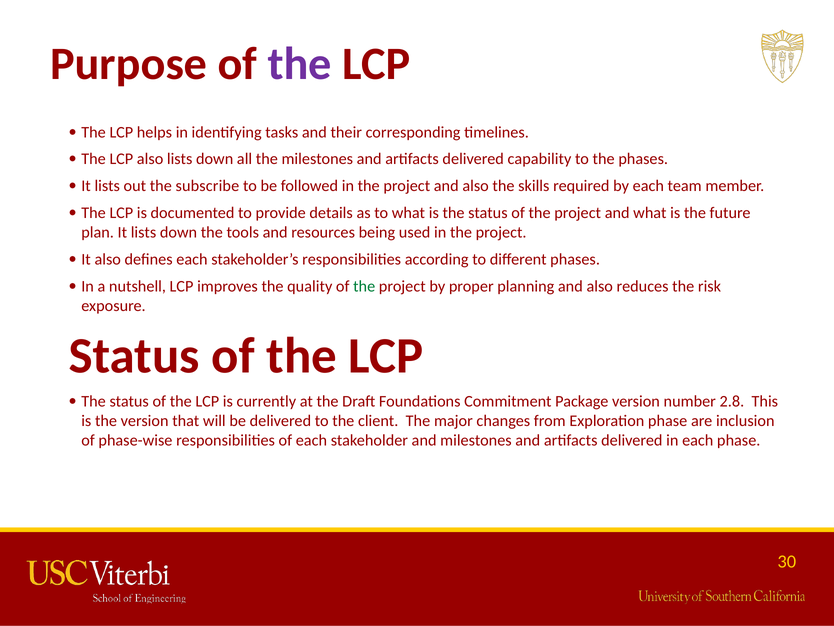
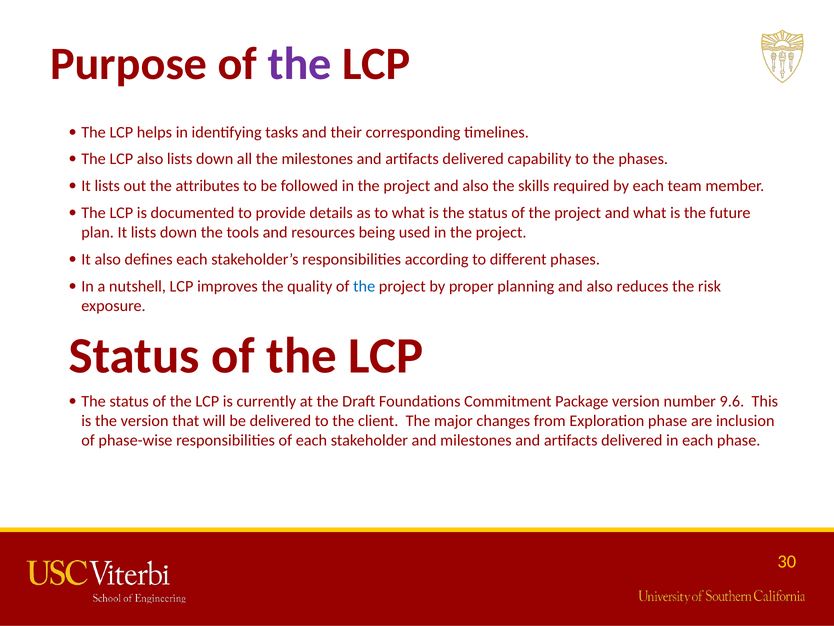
subscribe: subscribe -> attributes
the at (364, 286) colour: green -> blue
2.8: 2.8 -> 9.6
